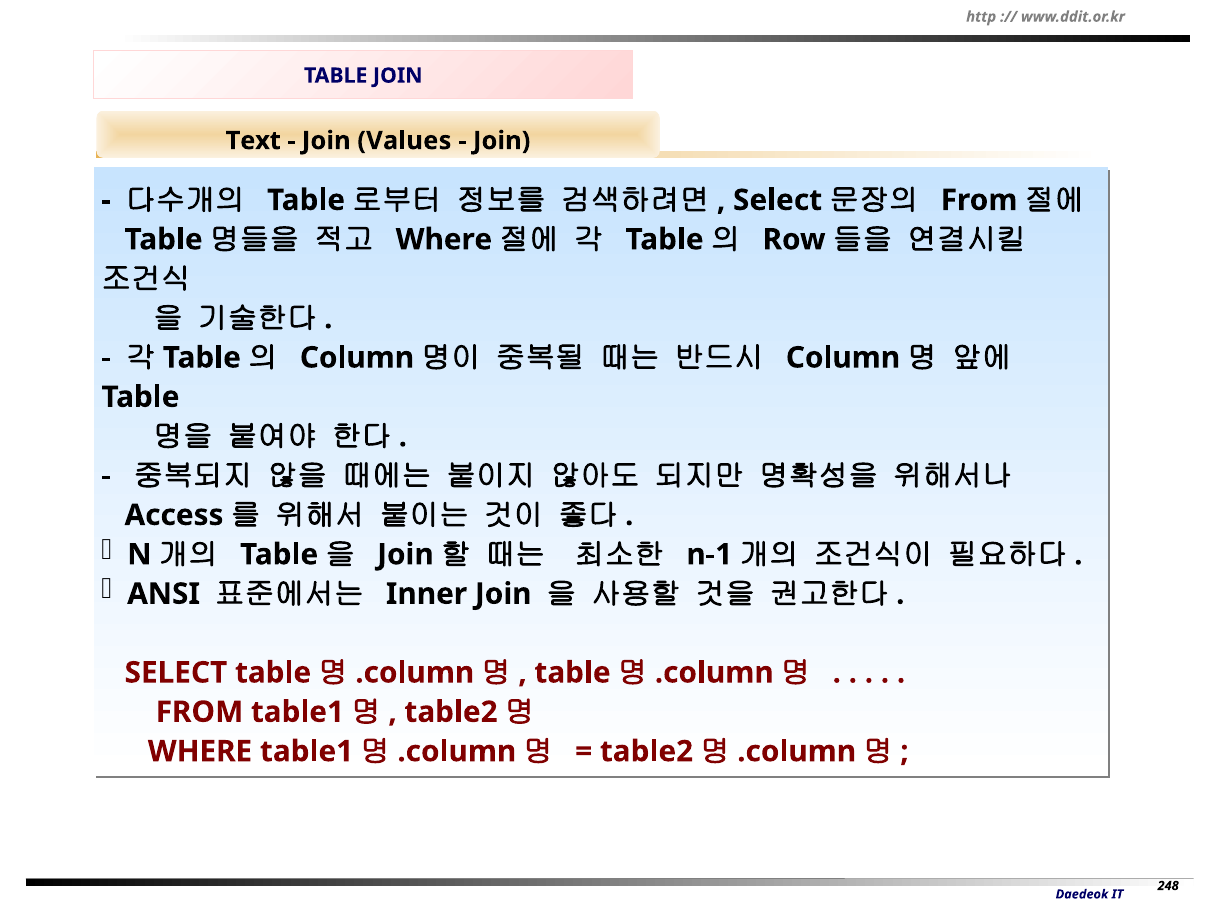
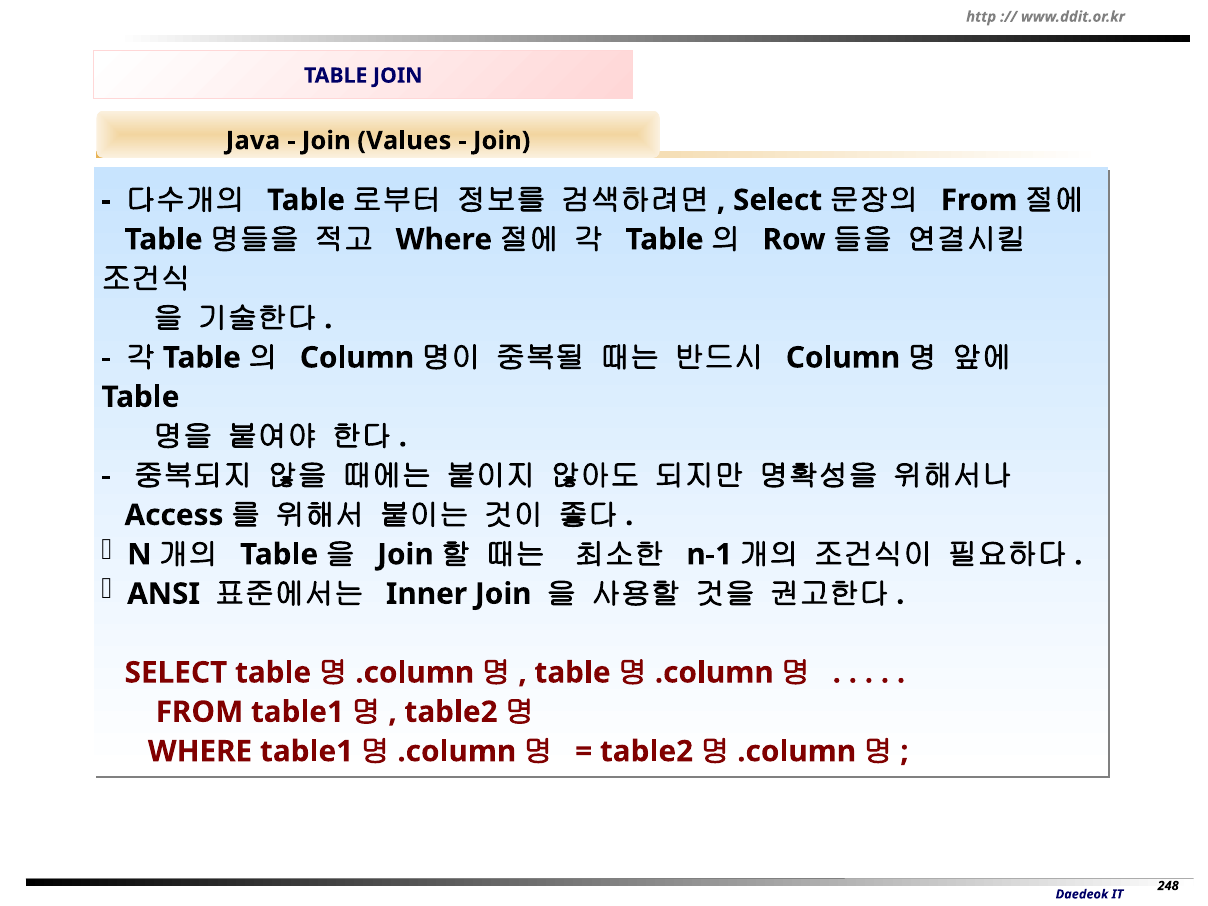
Text: Text -> Java
